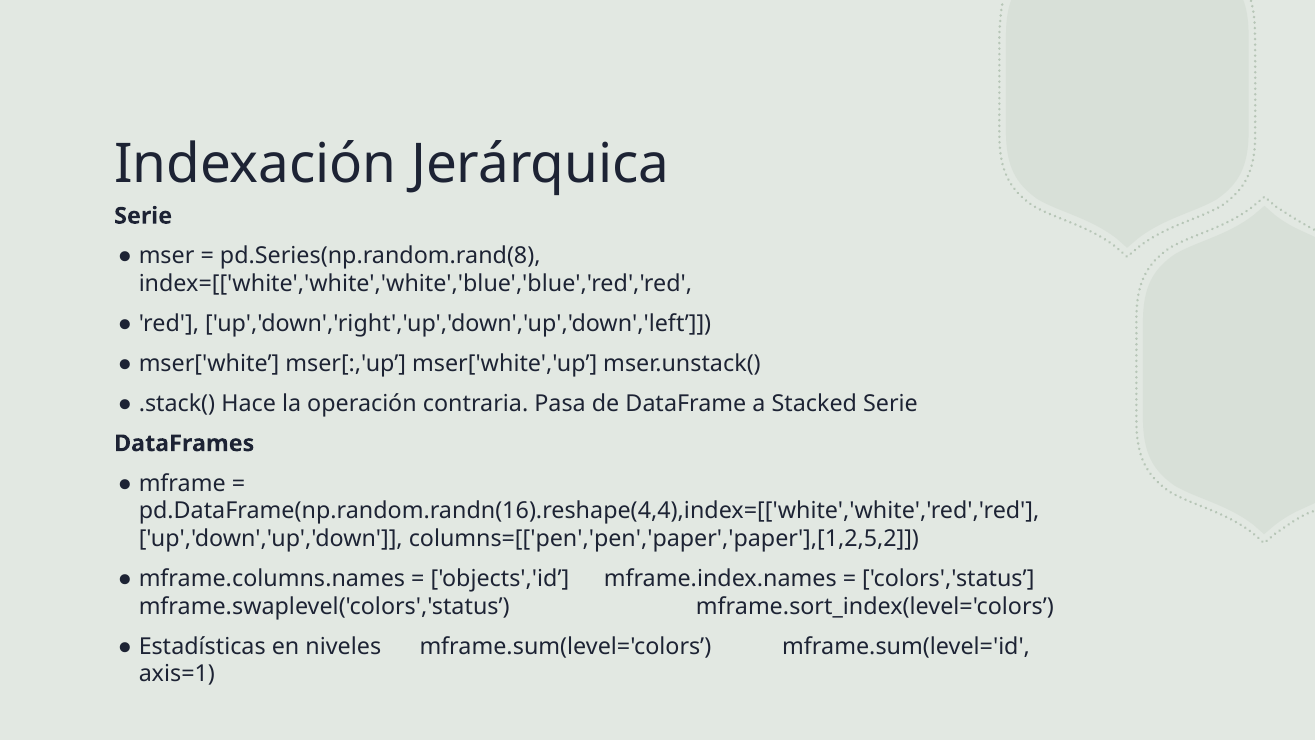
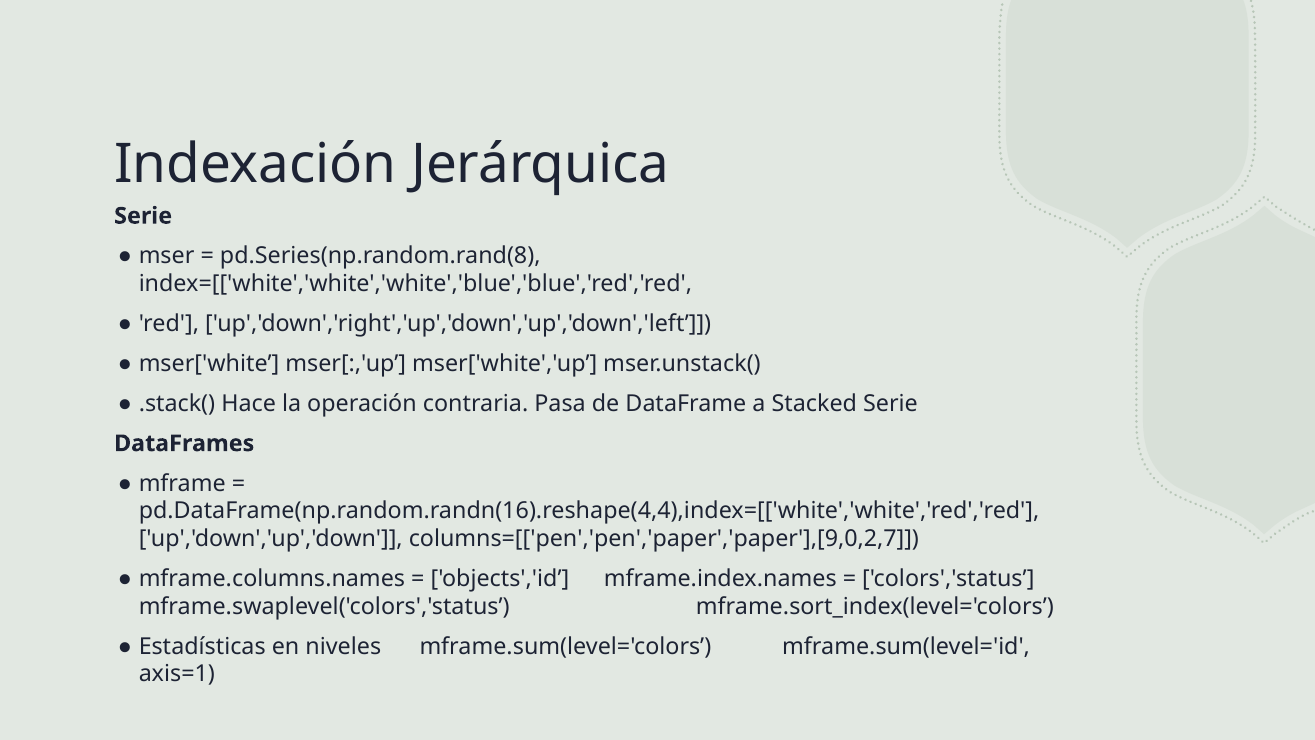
columns=[['pen','pen','paper','paper'],[1,2,5,2: columns=[['pen','pen','paper','paper'],[1,2,5,2 -> columns=[['pen','pen','paper','paper'],[9,0,2,7
